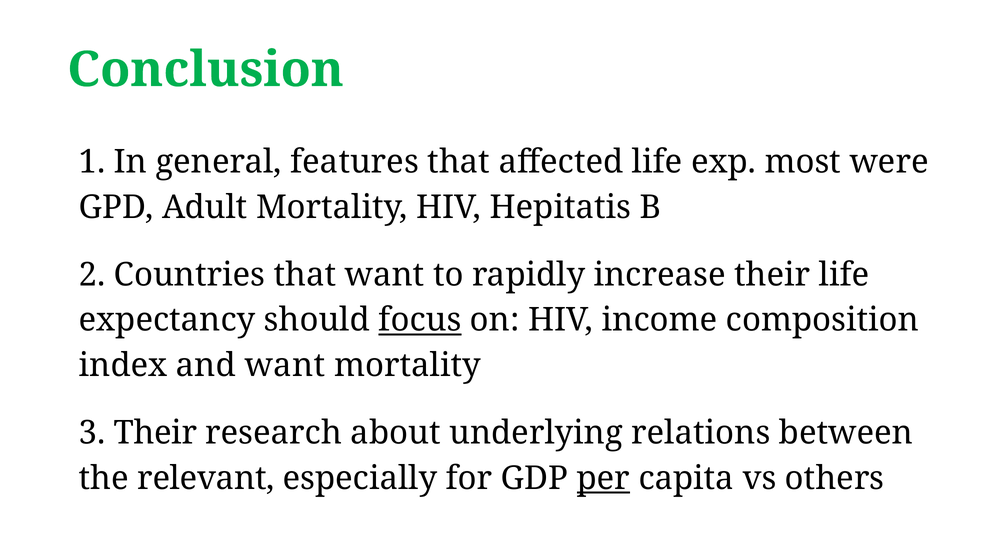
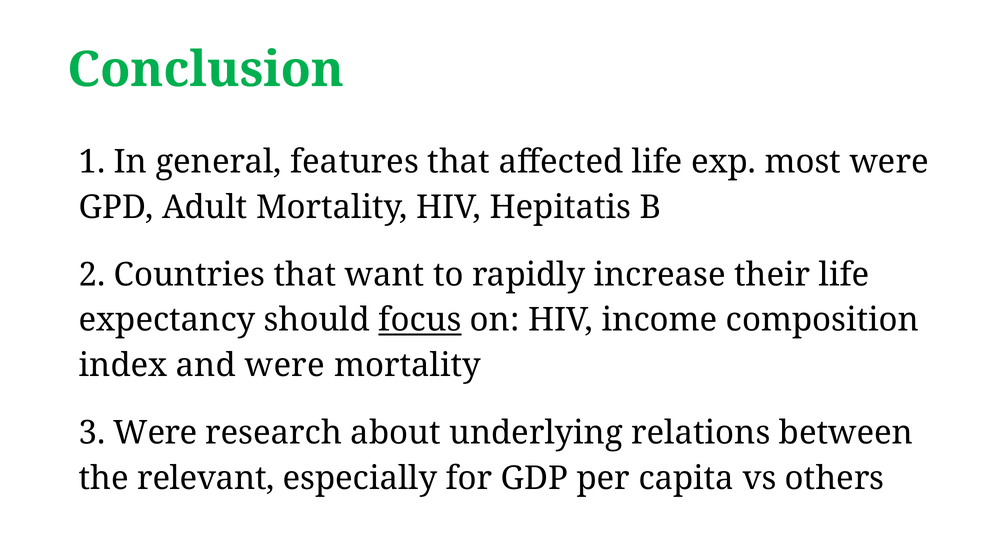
and want: want -> were
3 Their: Their -> Were
per underline: present -> none
